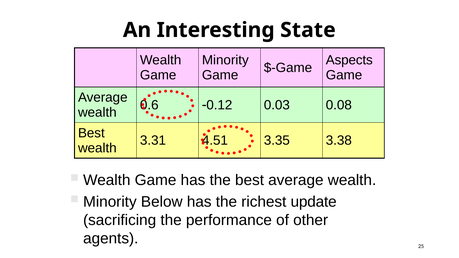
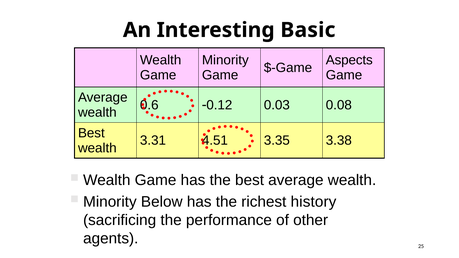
State: State -> Basic
update: update -> history
